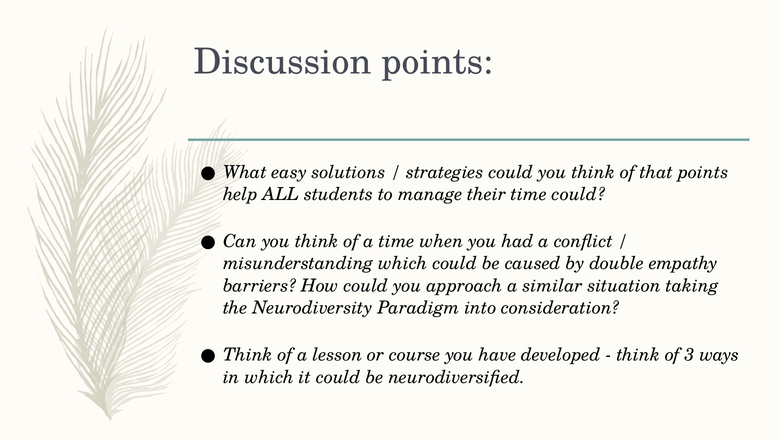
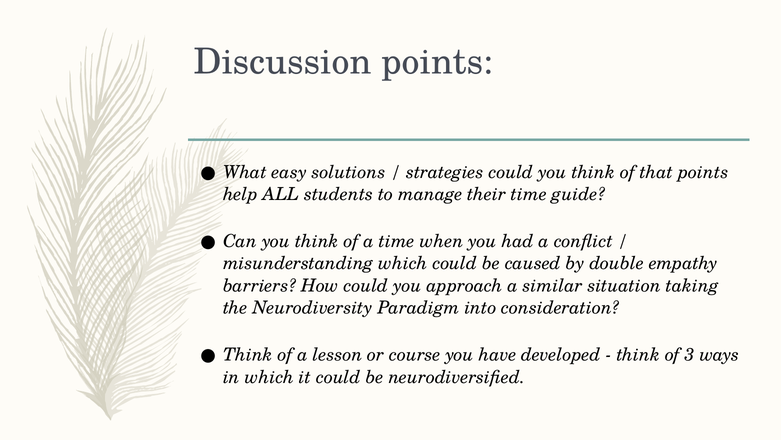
time could: could -> guide
